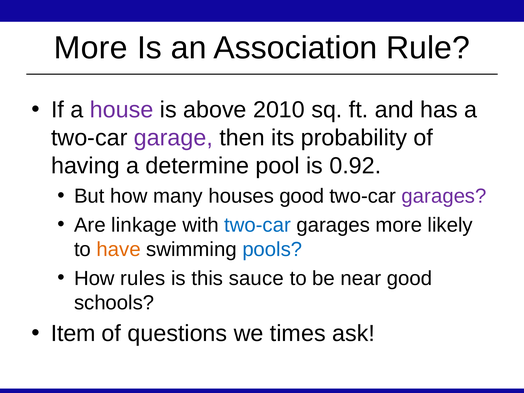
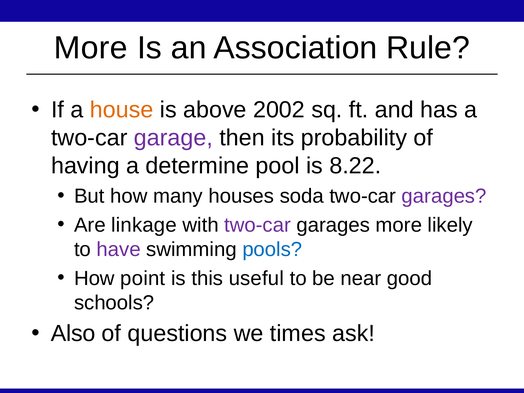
house colour: purple -> orange
2010: 2010 -> 2002
0.92: 0.92 -> 8.22
houses good: good -> soda
two-car at (258, 225) colour: blue -> purple
have colour: orange -> purple
rules: rules -> point
sauce: sauce -> useful
Item: Item -> Also
